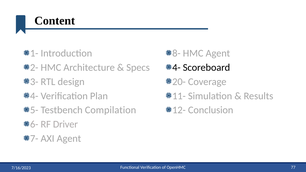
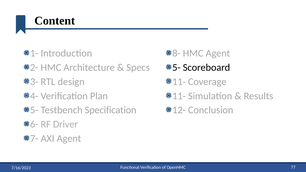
4- at (176, 68): 4- -> 5-
20- at (179, 82): 20- -> 11-
Compilation: Compilation -> Specification
